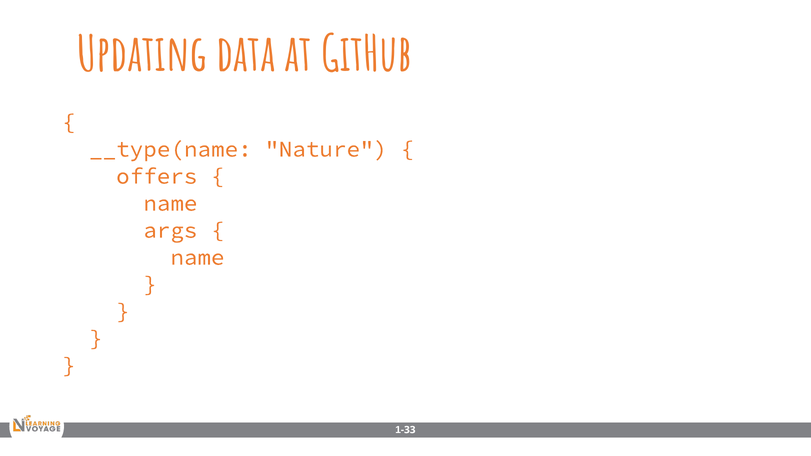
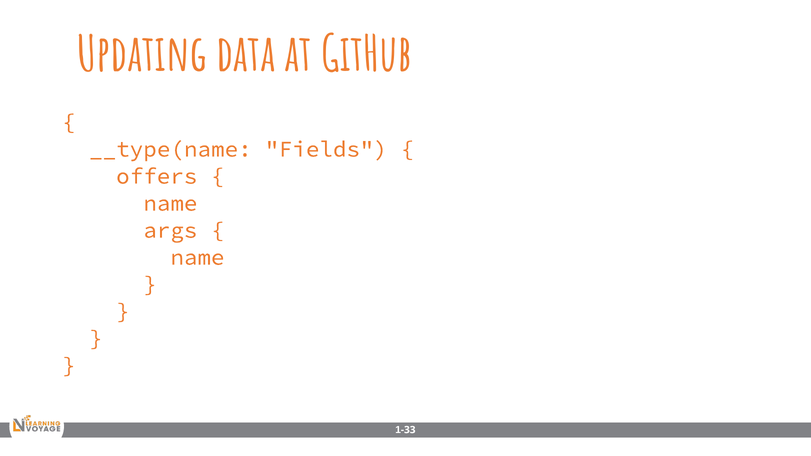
Nature: Nature -> Fields
